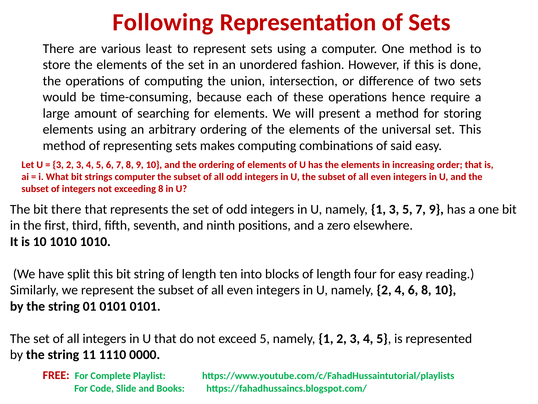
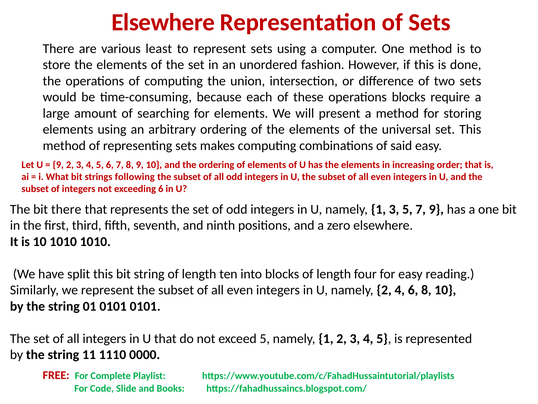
Following at (163, 22): Following -> Elsewhere
operations hence: hence -> blocks
3 at (58, 165): 3 -> 9
strings computer: computer -> following
exceeding 8: 8 -> 6
